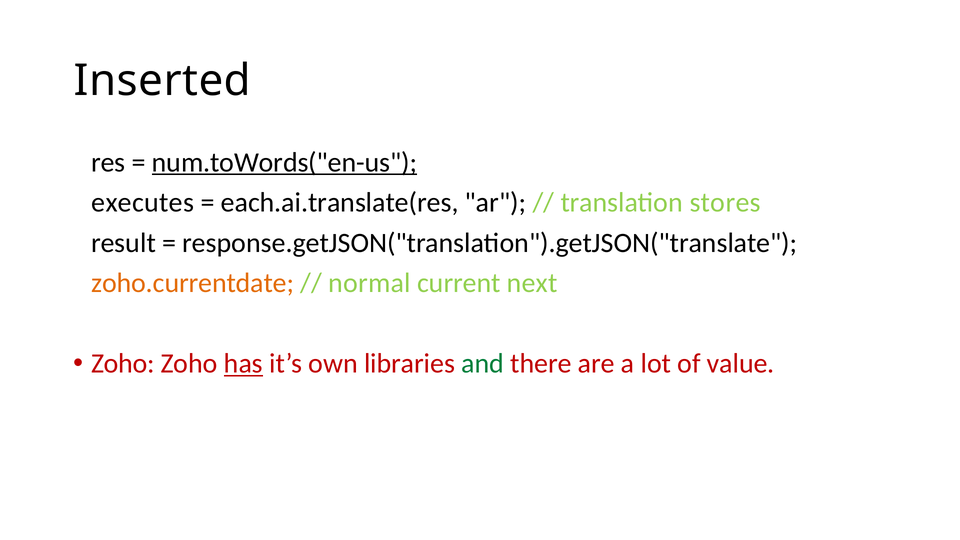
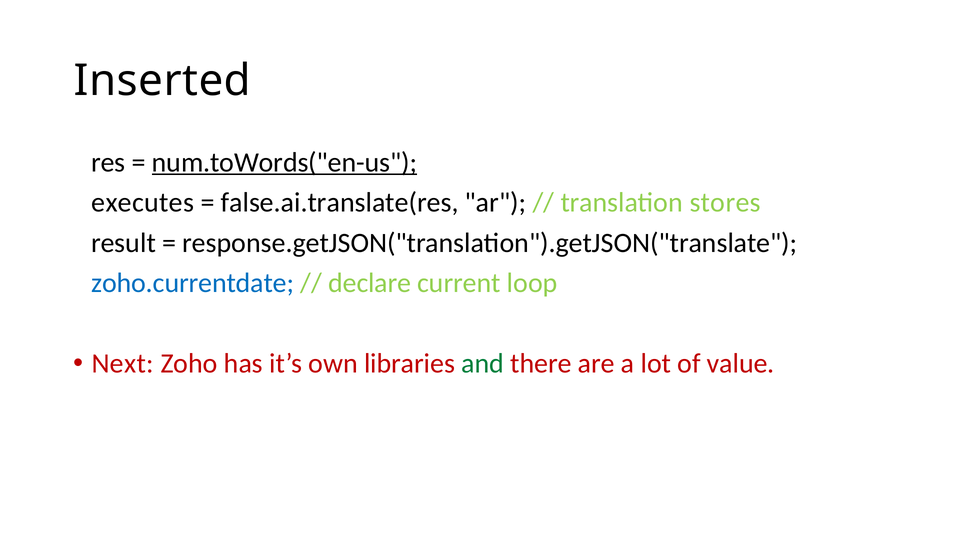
each.ai.translate(res: each.ai.translate(res -> false.ai.translate(res
zoho.currentdate colour: orange -> blue
normal: normal -> declare
next: next -> loop
Zoho at (123, 364): Zoho -> Next
has underline: present -> none
